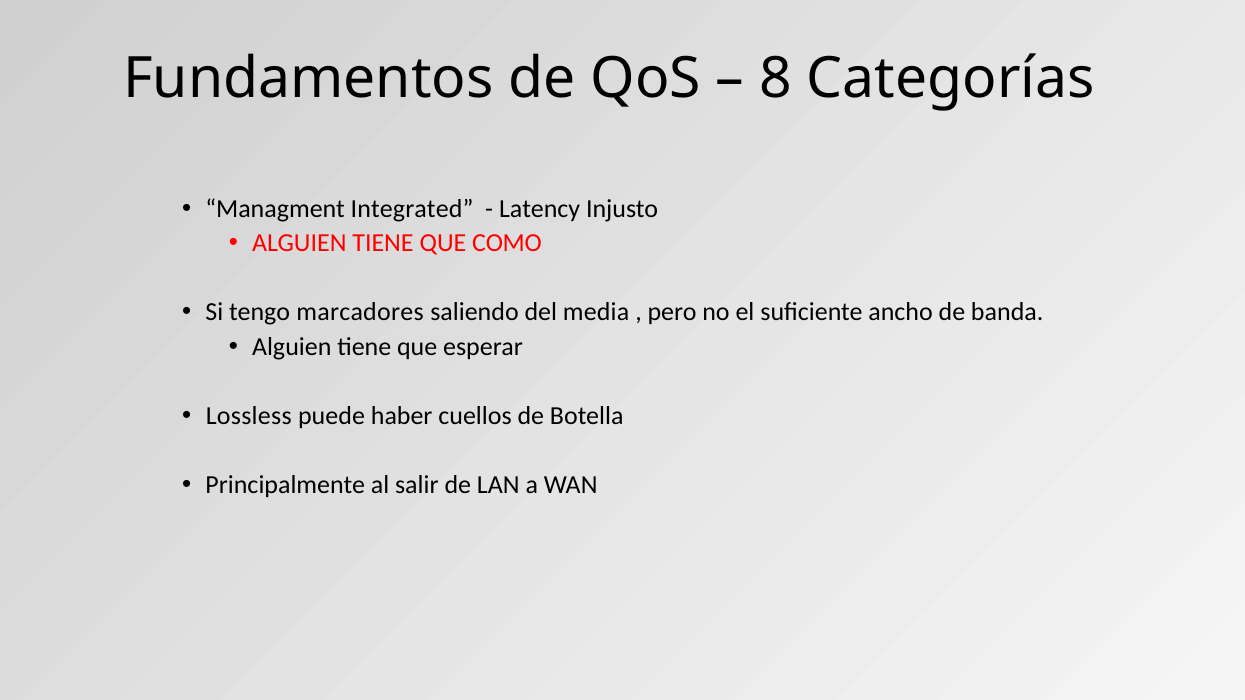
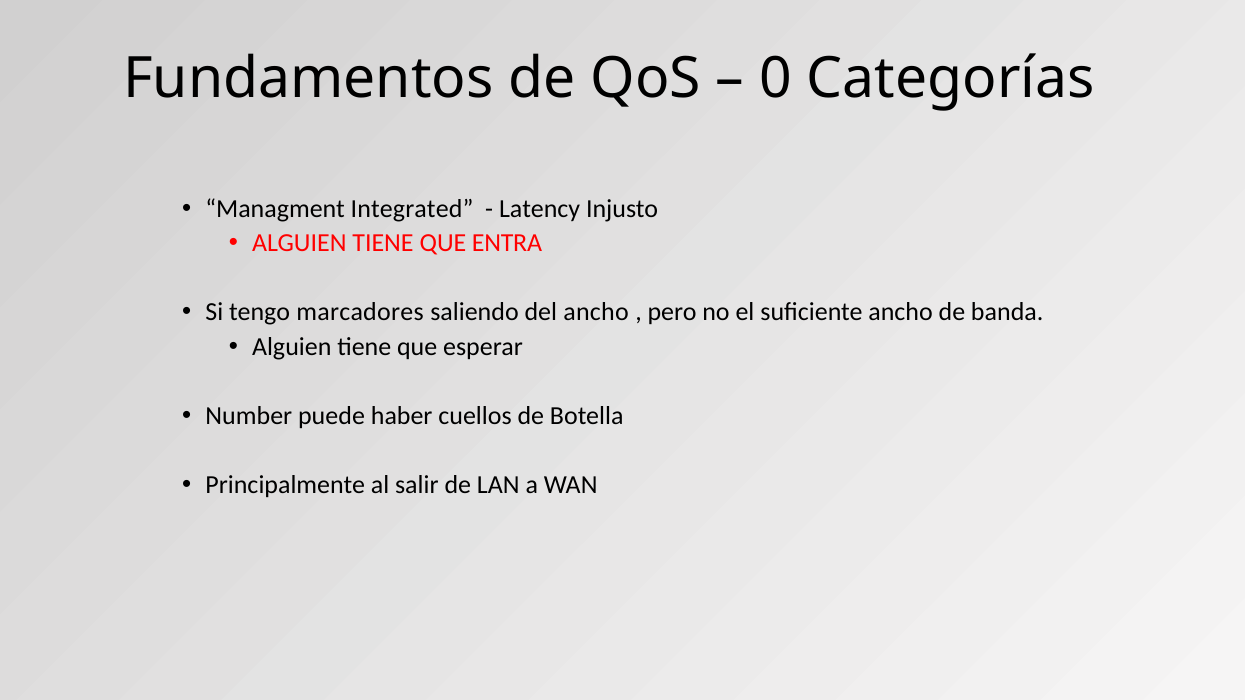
8: 8 -> 0
COMO: COMO -> ENTRA
del media: media -> ancho
Lossless: Lossless -> Number
